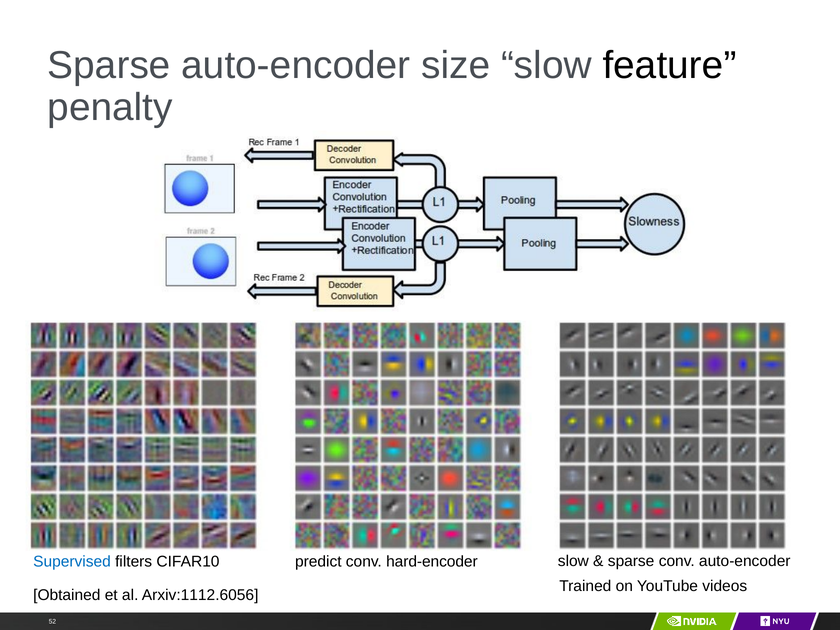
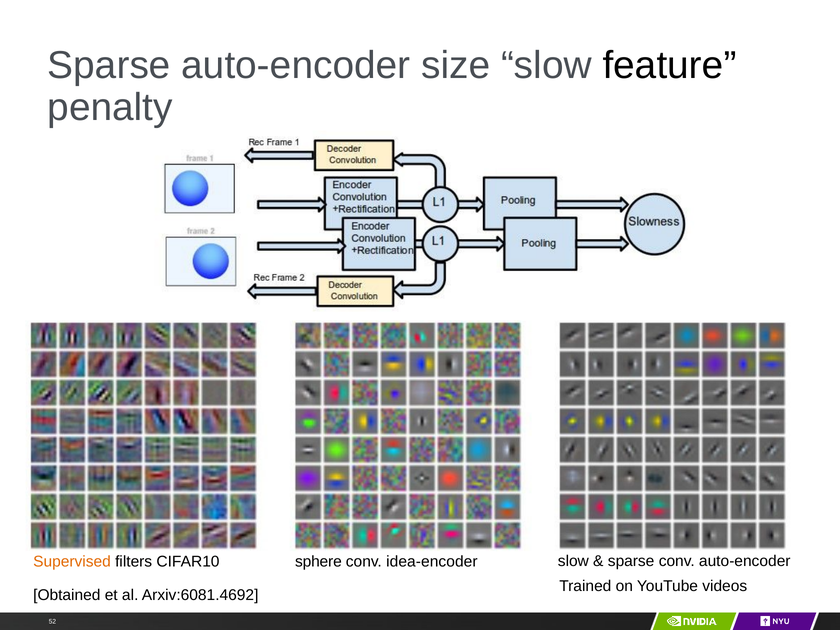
Supervised colour: blue -> orange
predict: predict -> sphere
hard-encoder: hard-encoder -> idea-encoder
Arxiv:1112.6056: Arxiv:1112.6056 -> Arxiv:6081.4692
